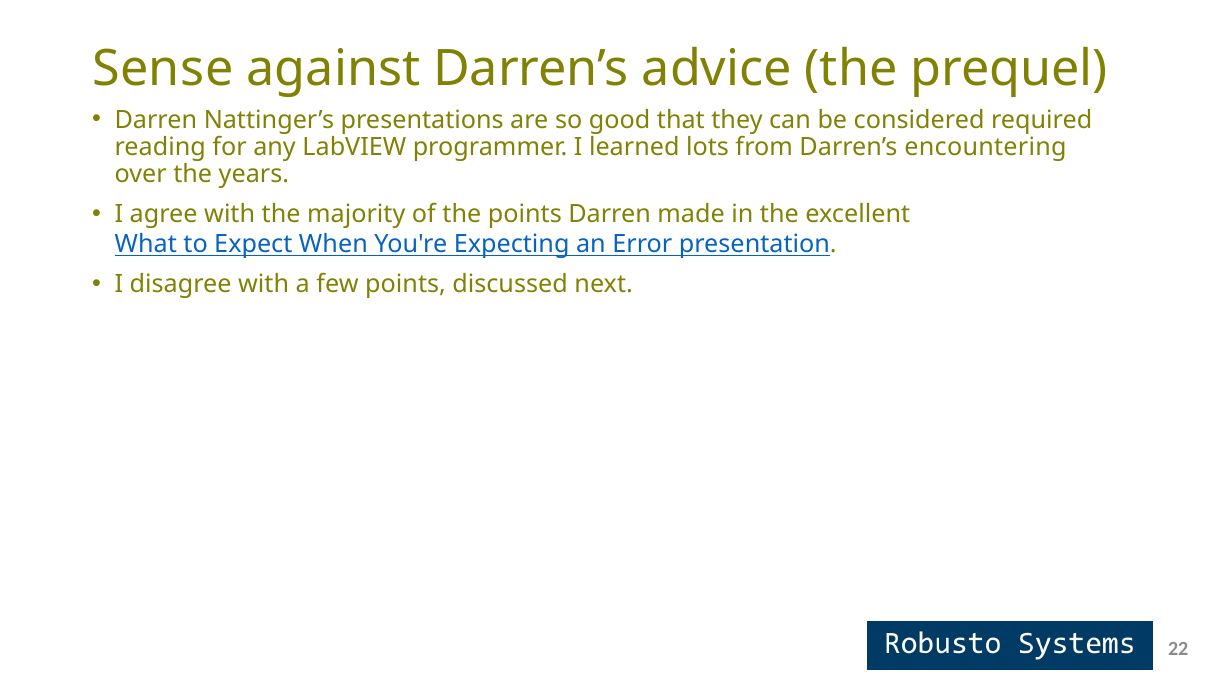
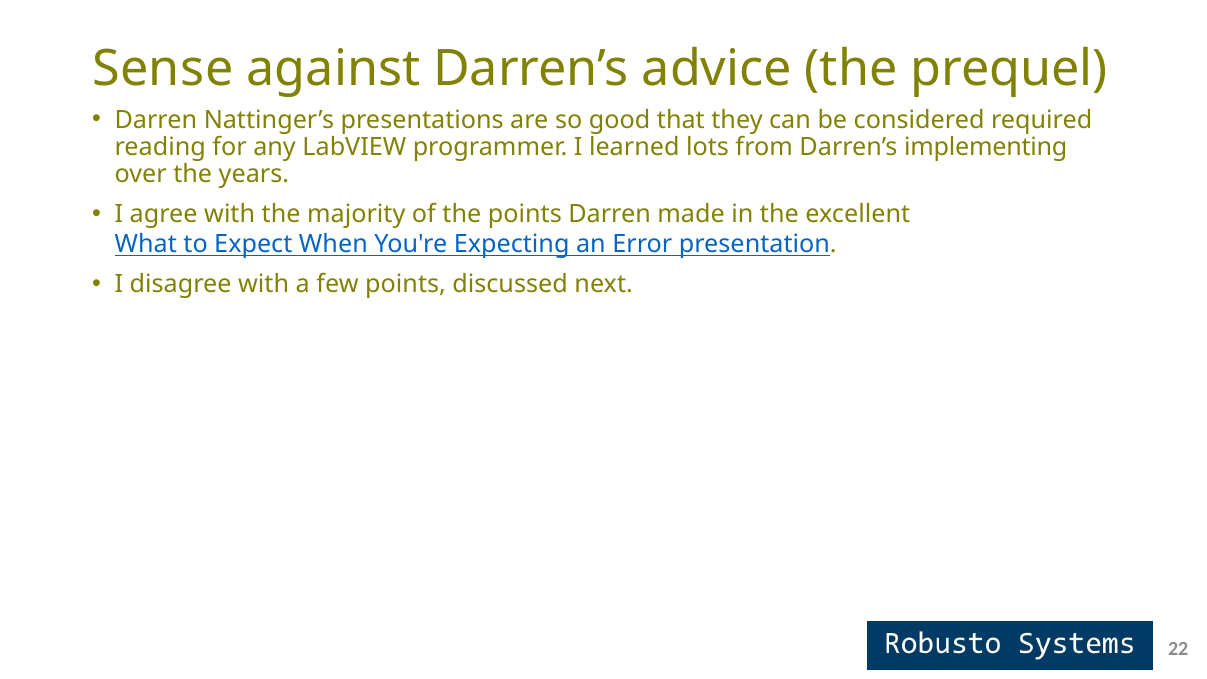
encountering: encountering -> implementing
